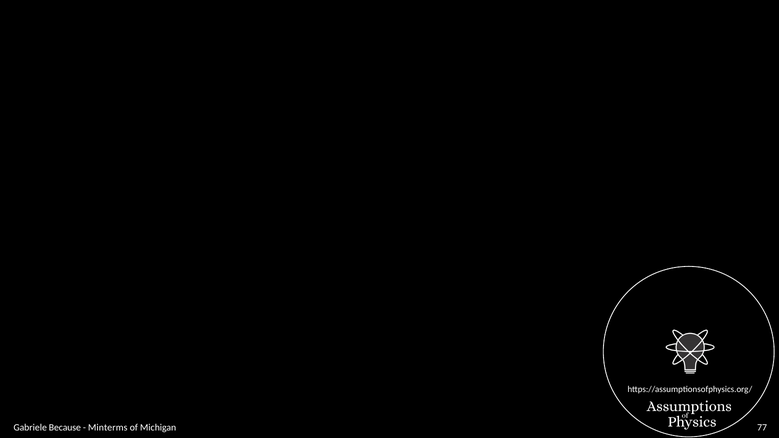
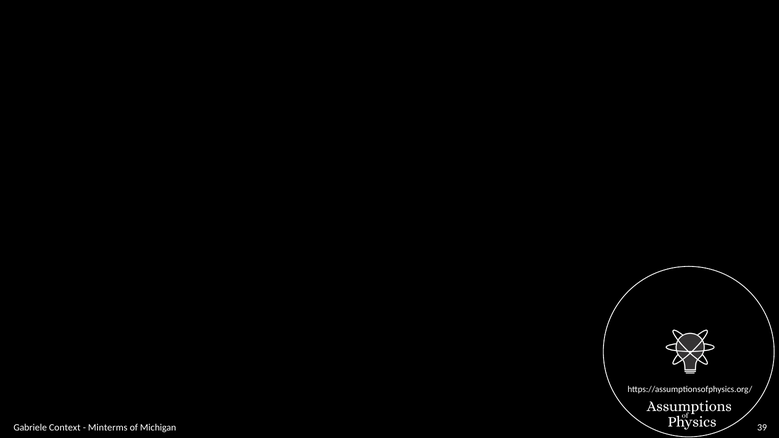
Because: Because -> Context
77: 77 -> 39
